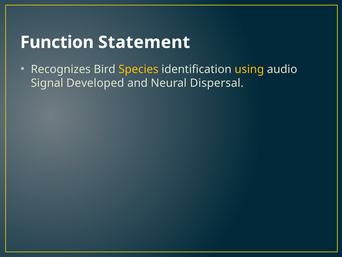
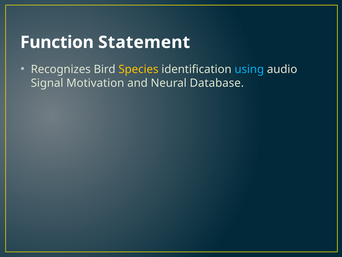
using colour: yellow -> light blue
Developed: Developed -> Motivation
Dispersal: Dispersal -> Database
